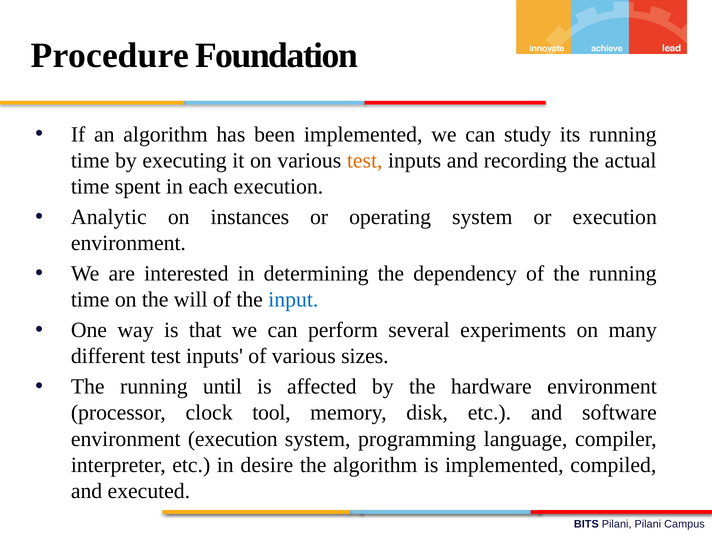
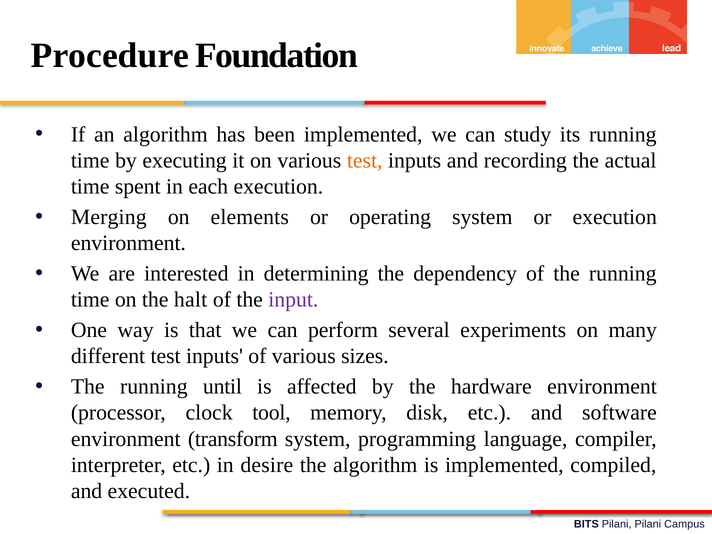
Analytic: Analytic -> Merging
instances: instances -> elements
will: will -> halt
input colour: blue -> purple
environment execution: execution -> transform
